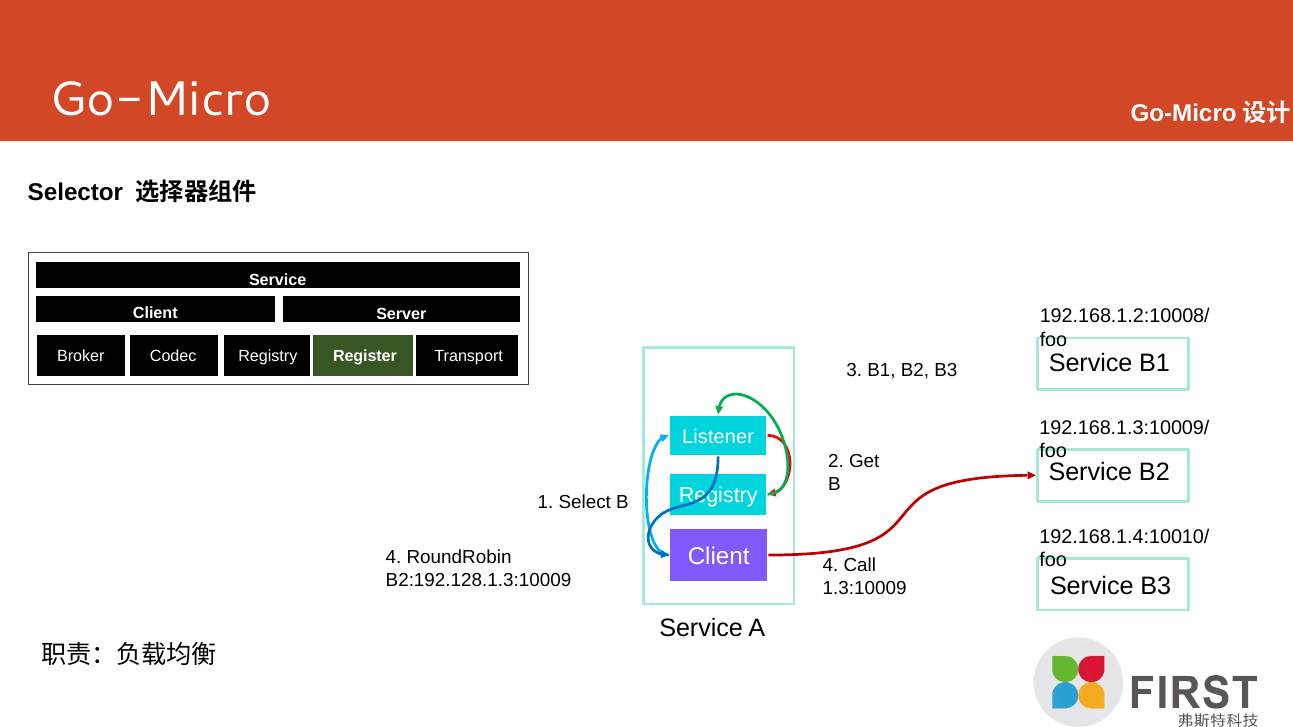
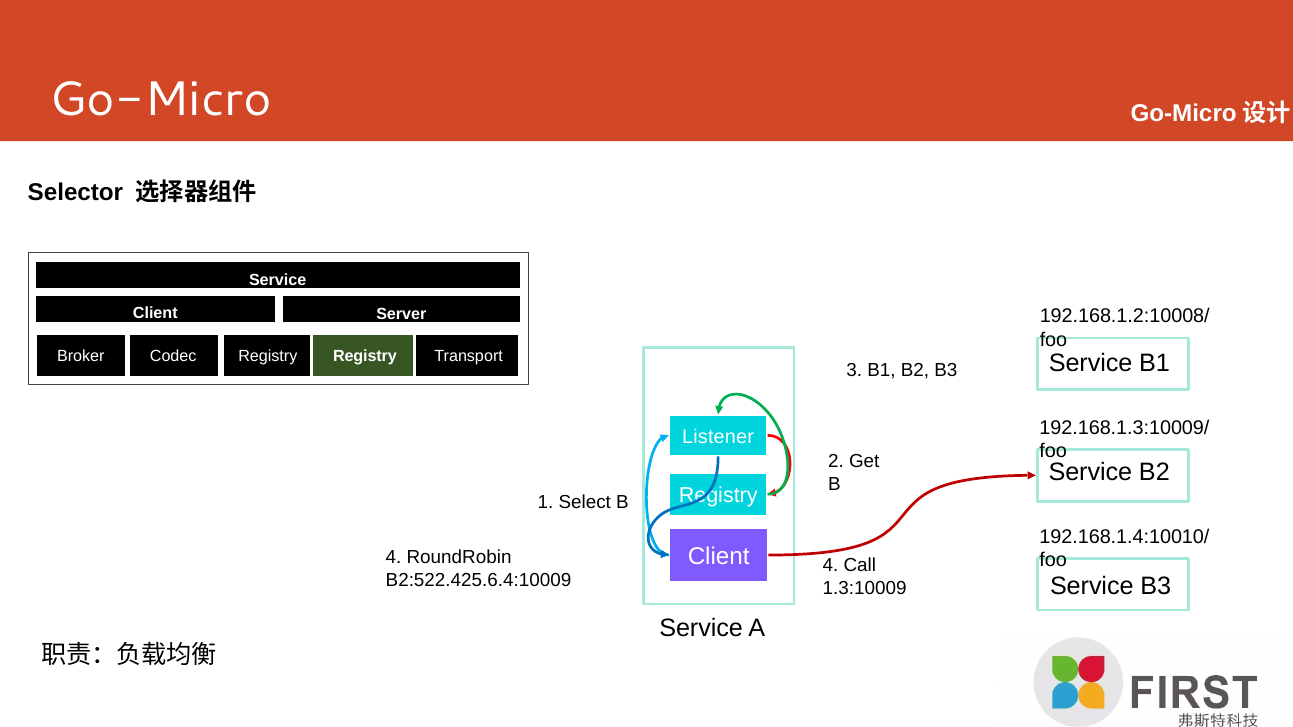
Register at (365, 357): Register -> Registry
B2:192.128.1.3:10009: B2:192.128.1.3:10009 -> B2:522.425.6.4:10009
